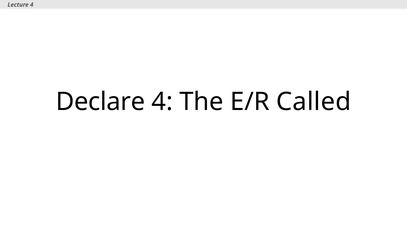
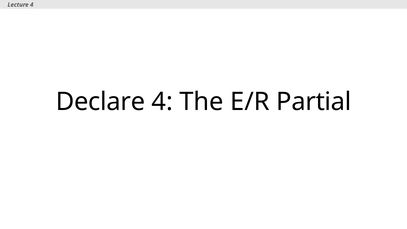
Called: Called -> Partial
